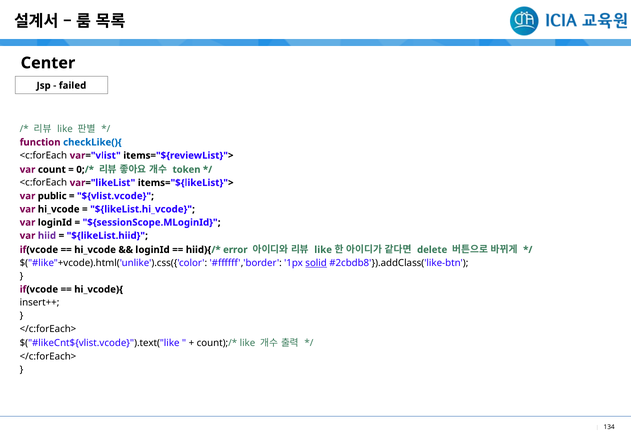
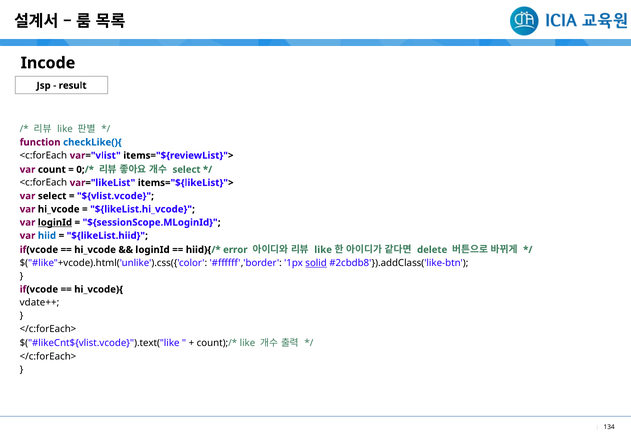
Center: Center -> Incode
failed: failed -> result
token at (187, 170): token -> select
var public: public -> select
loginId at (55, 222) underline: none -> present
hiid colour: purple -> blue
insert++: insert++ -> vdate++
